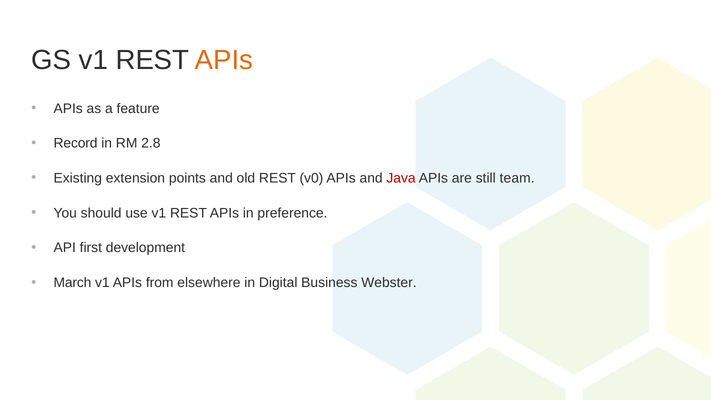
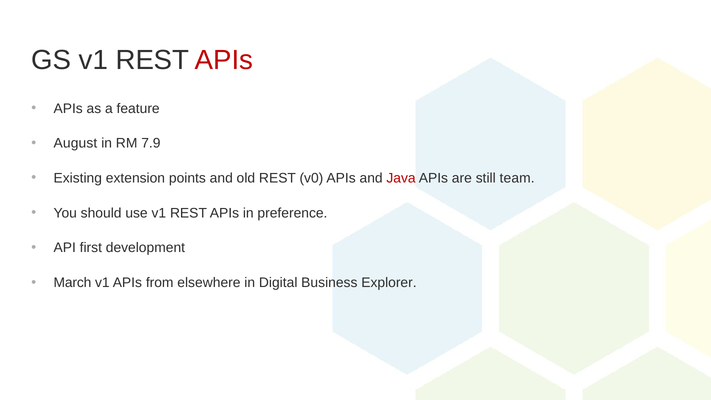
APIs at (224, 60) colour: orange -> red
Record: Record -> August
2.8: 2.8 -> 7.9
Webster: Webster -> Explorer
